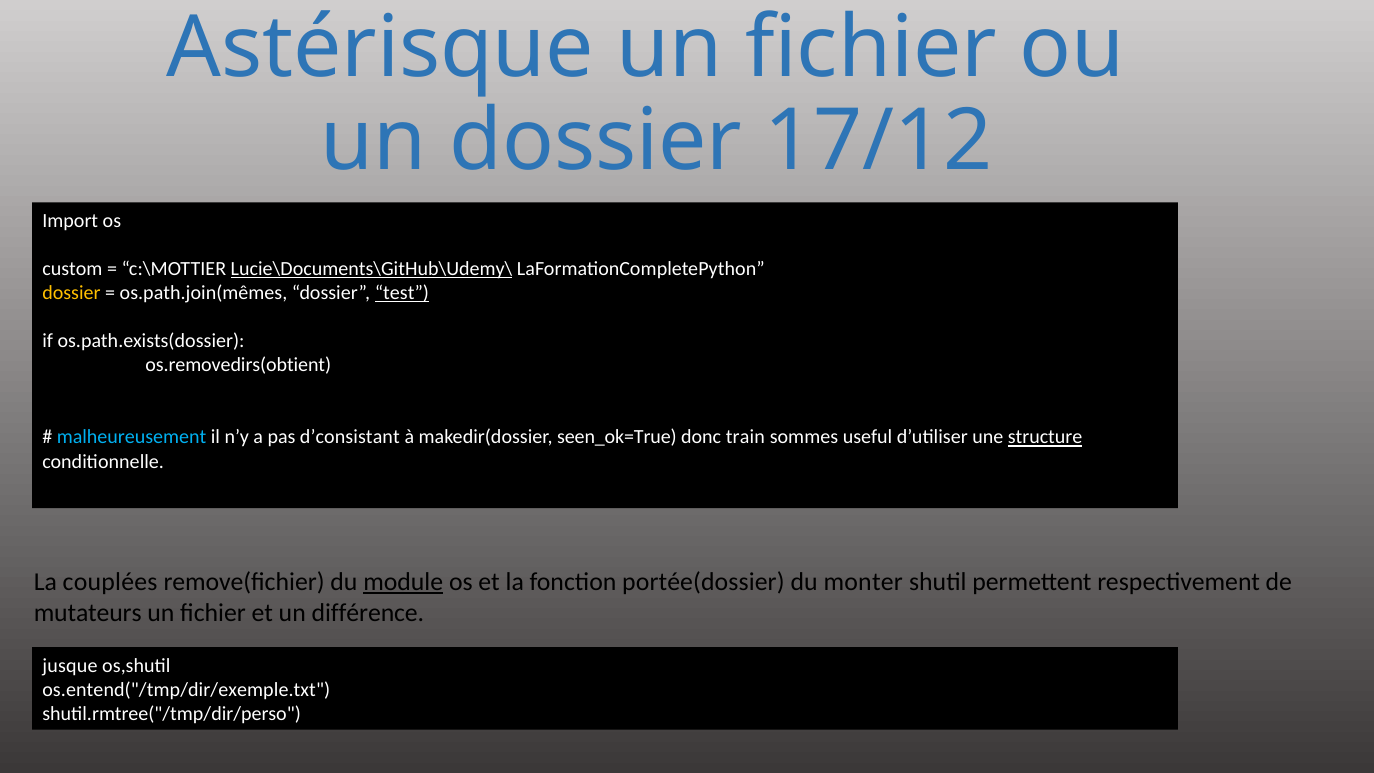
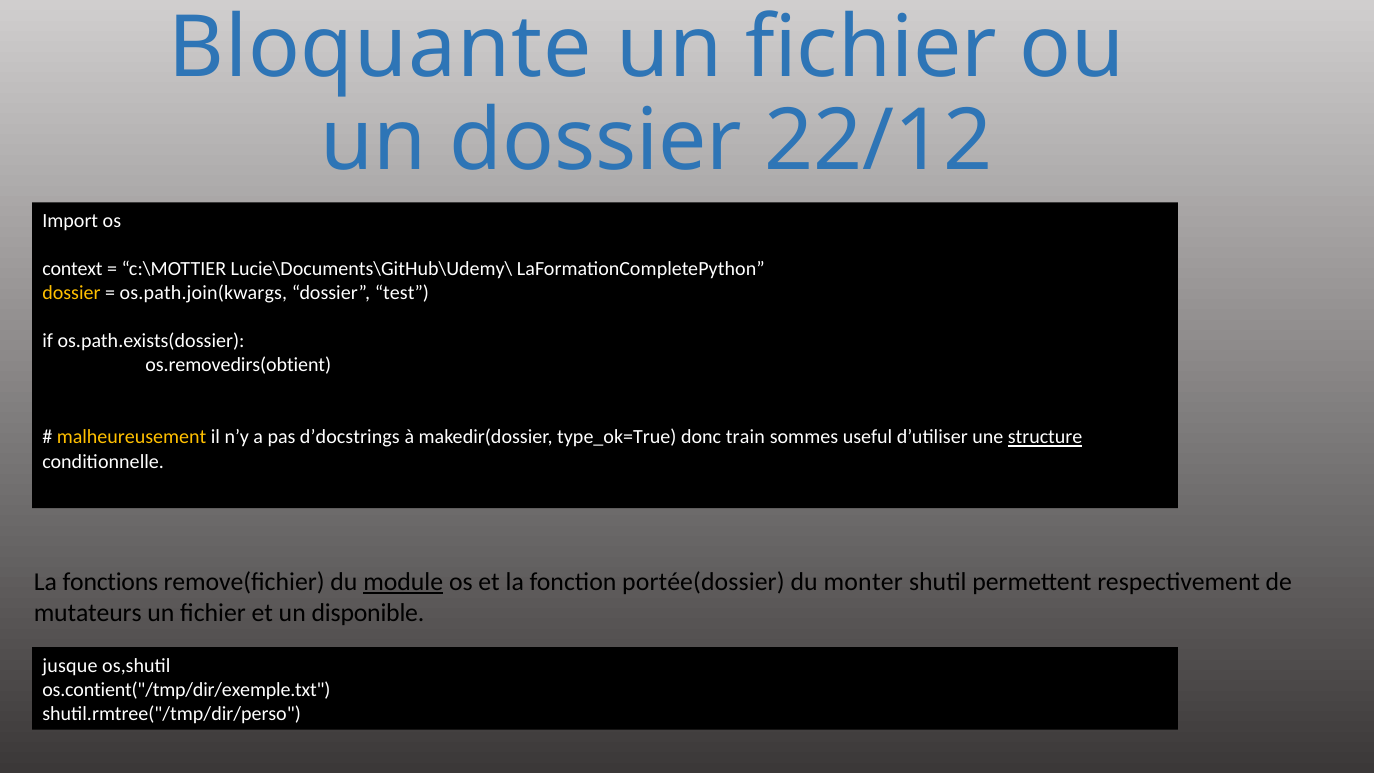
Astérisque: Astérisque -> Bloquante
17/12: 17/12 -> 22/12
custom: custom -> context
Lucie\Documents\GitHub\Udemy\ underline: present -> none
os.path.join(mêmes: os.path.join(mêmes -> os.path.join(kwargs
test underline: present -> none
malheureusement colour: light blue -> yellow
d’consistant: d’consistant -> d’docstrings
seen_ok=True: seen_ok=True -> type_ok=True
couplées: couplées -> fonctions
différence: différence -> disponible
os.entend("/tmp/dir/exemple.txt: os.entend("/tmp/dir/exemple.txt -> os.contient("/tmp/dir/exemple.txt
